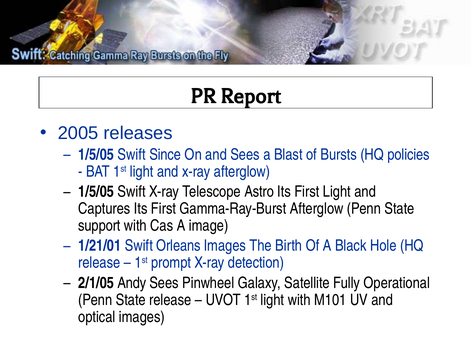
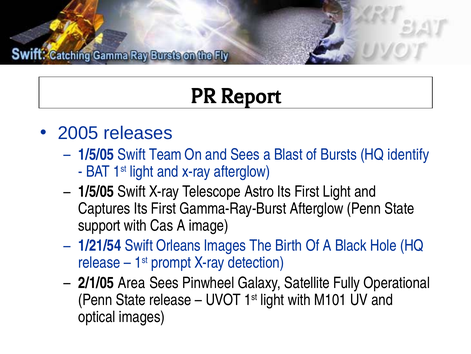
Since: Since -> Team
policies: policies -> identify
1/21/01: 1/21/01 -> 1/21/54
Andy: Andy -> Area
